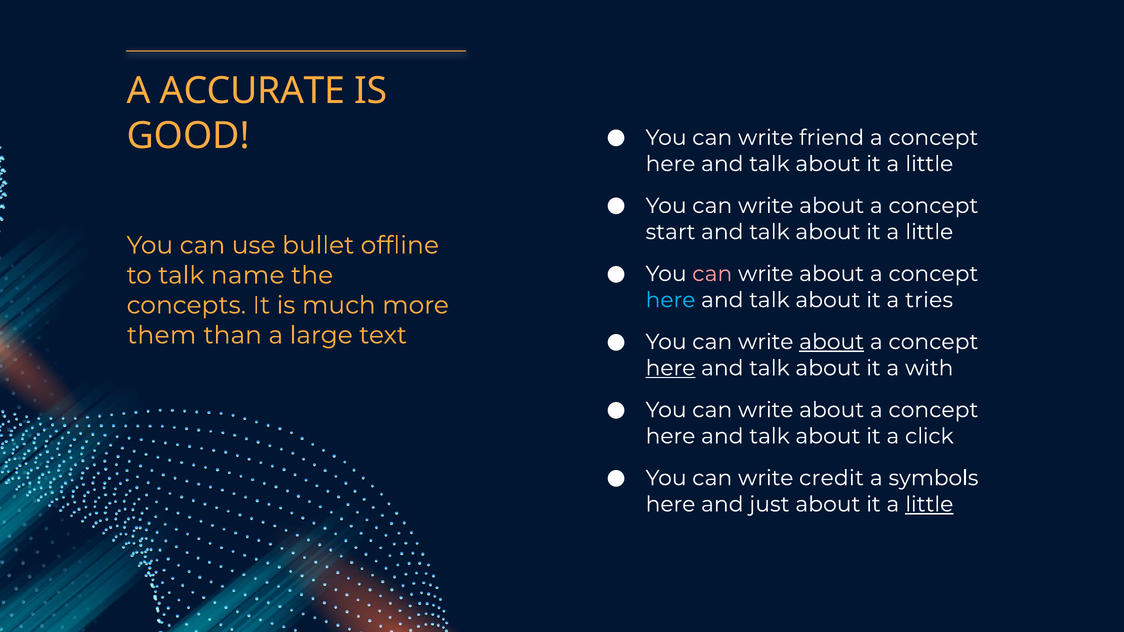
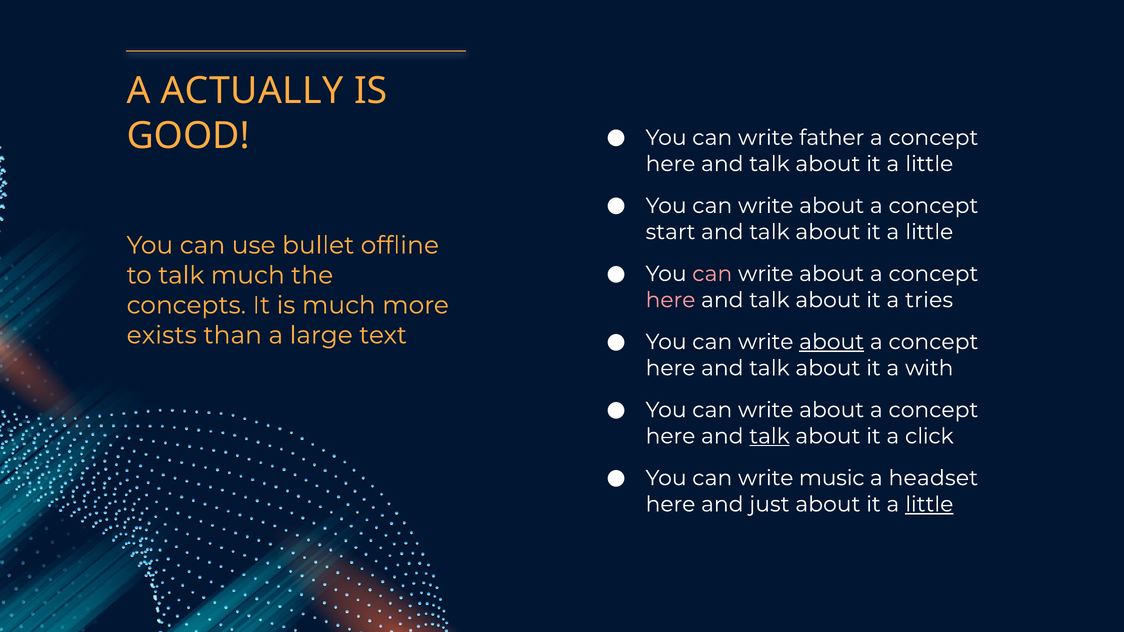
ACCURATE: ACCURATE -> ACTUALLY
friend: friend -> father
talk name: name -> much
here at (670, 300) colour: light blue -> pink
them: them -> exists
here at (670, 368) underline: present -> none
talk at (769, 436) underline: none -> present
credit: credit -> music
symbols: symbols -> headset
